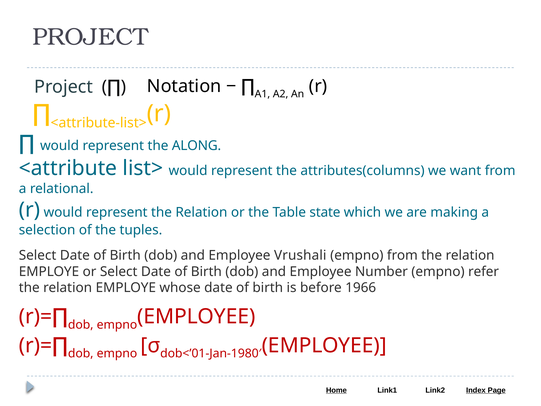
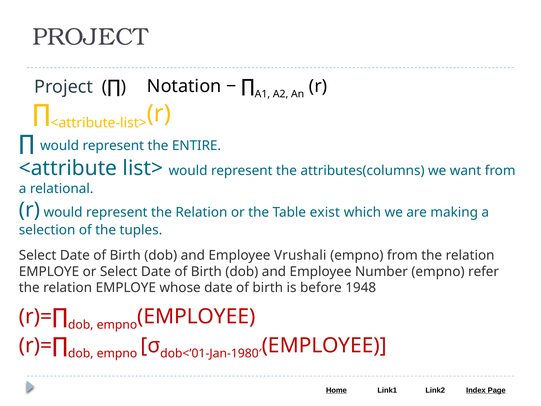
ALONG: ALONG -> ENTIRE
state: state -> exist
1966: 1966 -> 1948
